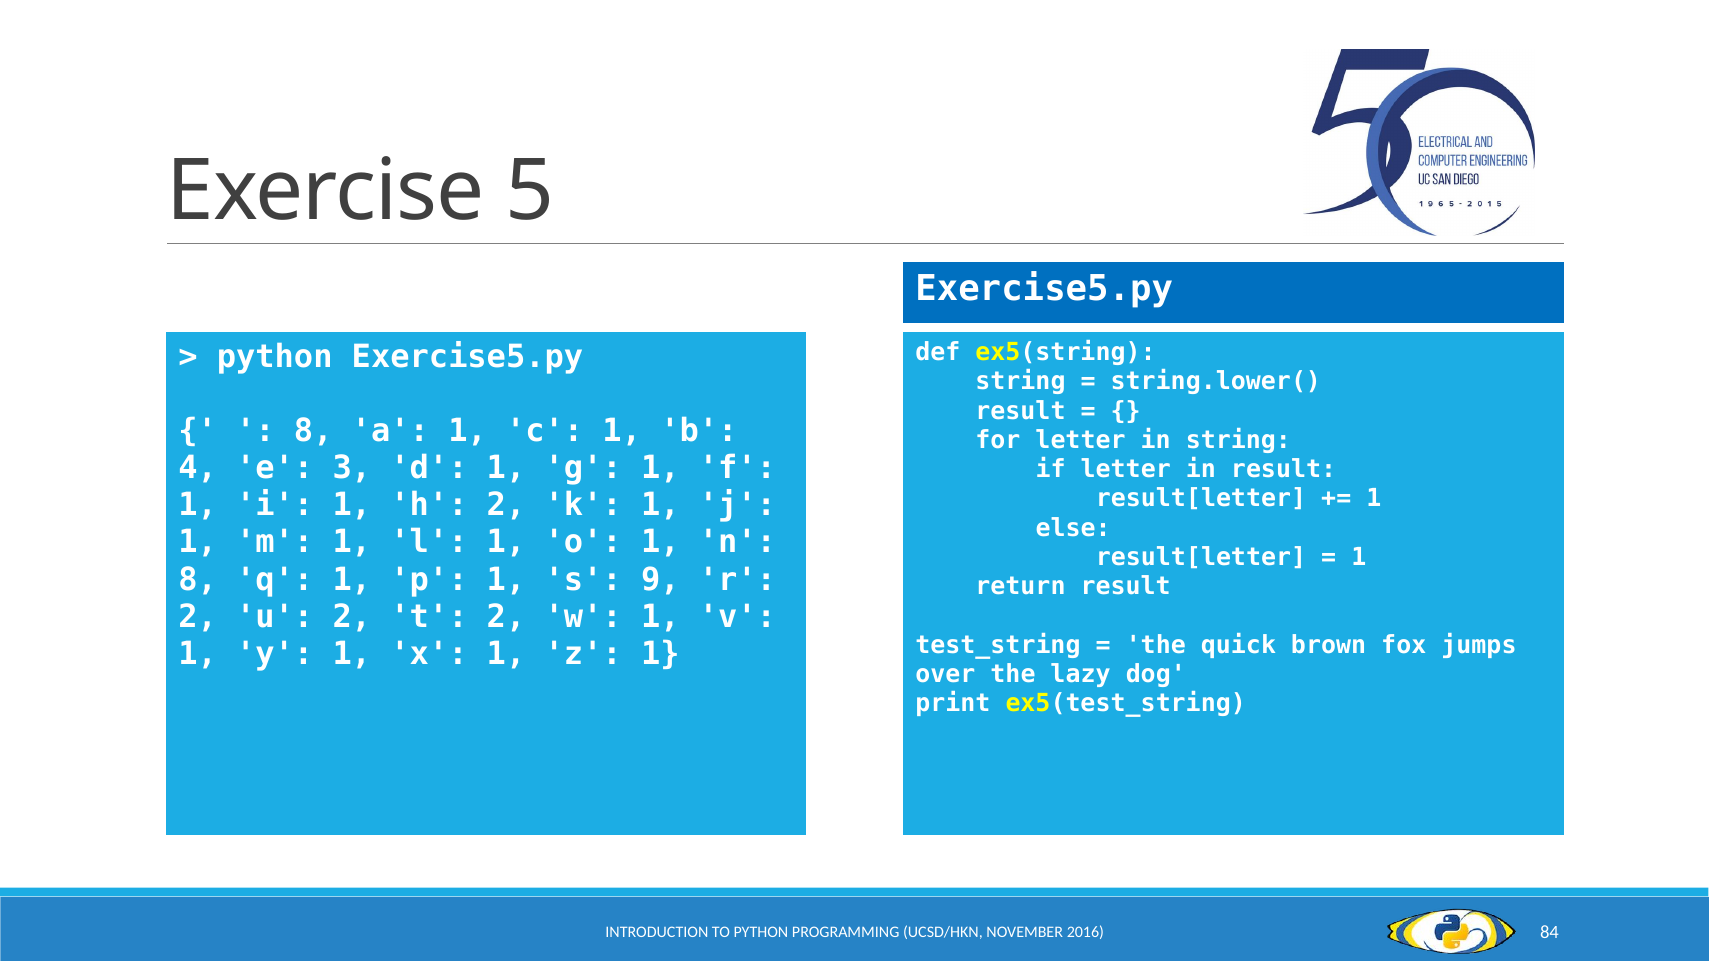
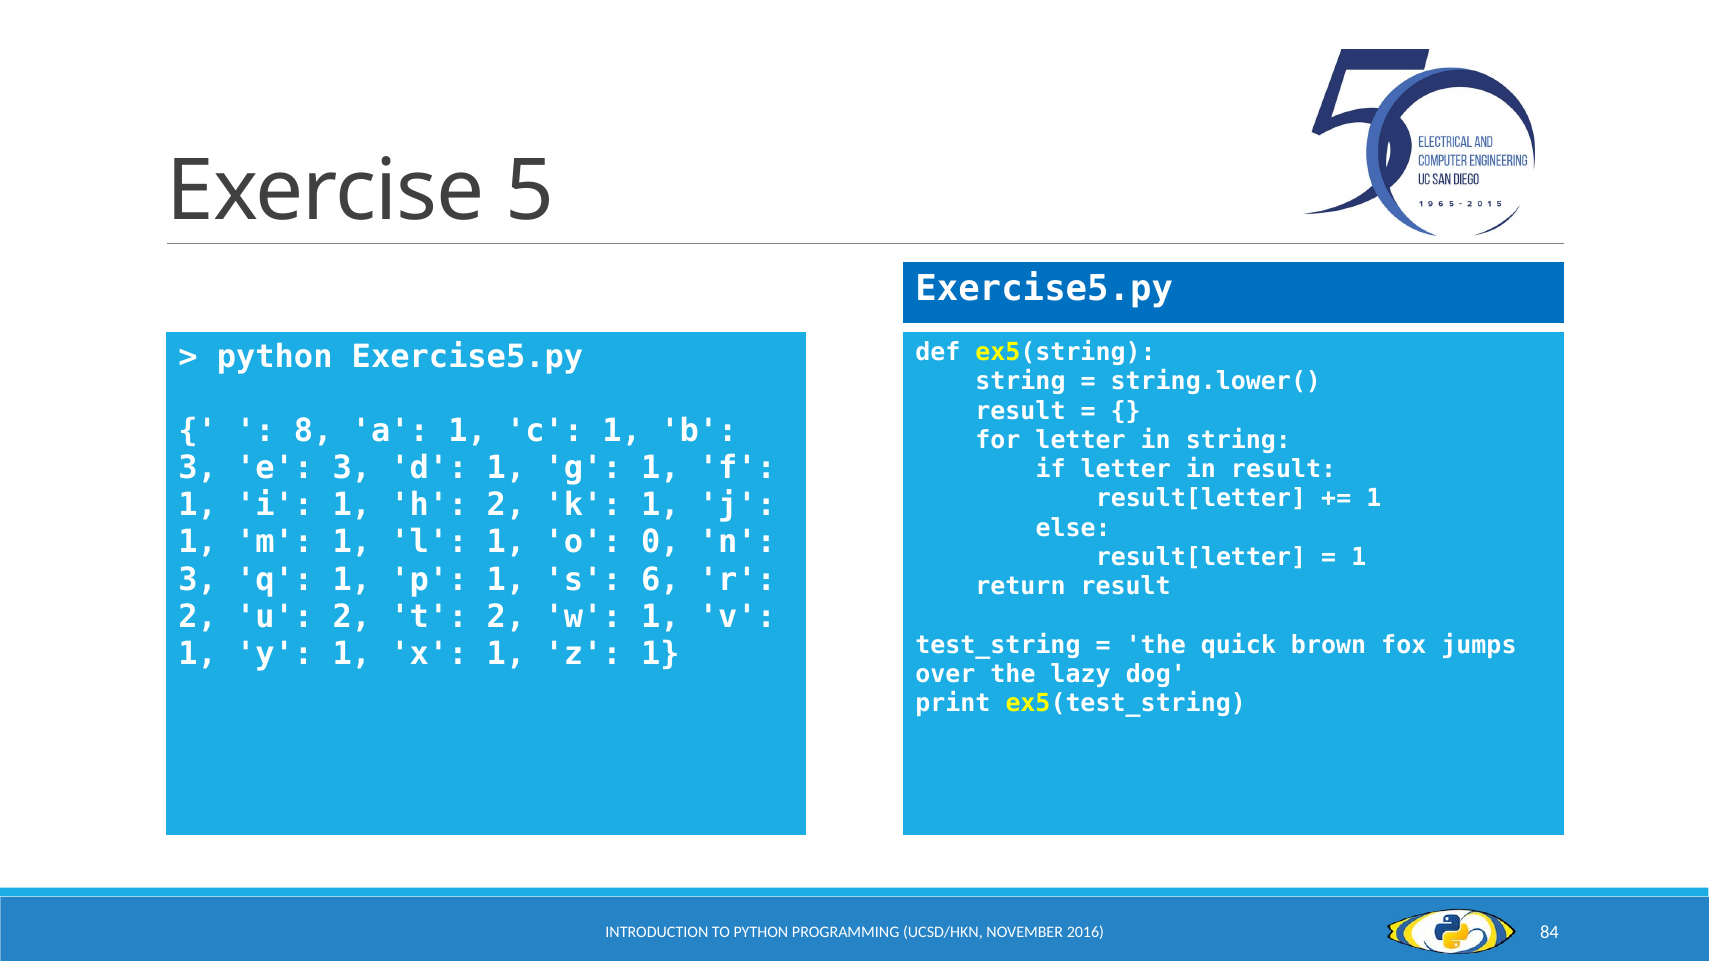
4 at (198, 468): 4 -> 3
o 1: 1 -> 0
8 at (198, 580): 8 -> 3
9: 9 -> 6
